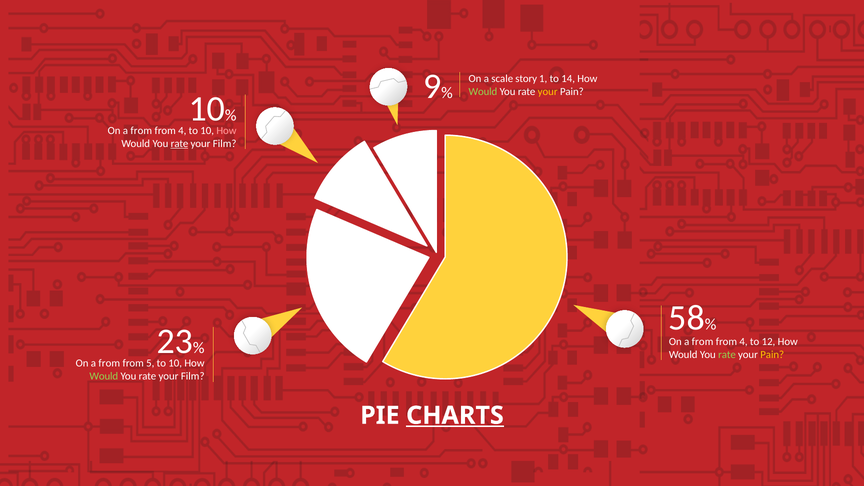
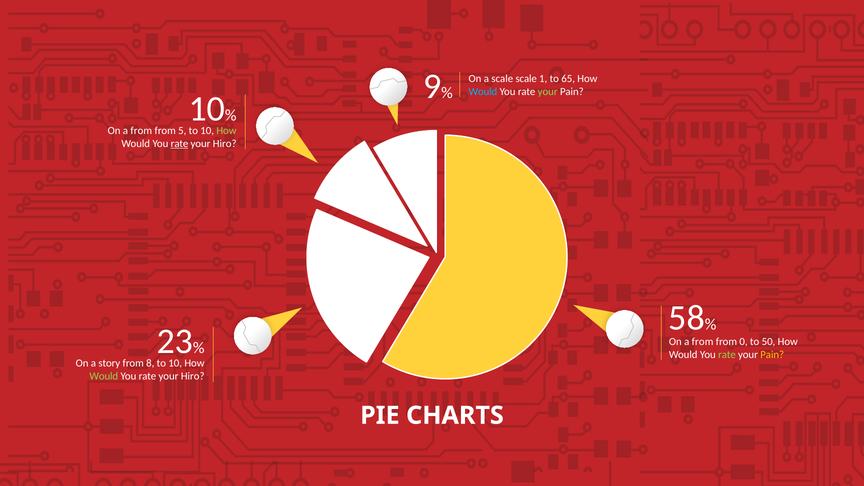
scale story: story -> scale
14: 14 -> 65
Would at (483, 92) colour: light green -> light blue
your at (548, 92) colour: yellow -> light green
4 at (182, 131): 4 -> 5
How at (226, 131) colour: pink -> light green
Film at (225, 143): Film -> Hiro
4 at (744, 342): 4 -> 0
12: 12 -> 50
from at (109, 363): from -> story
5: 5 -> 8
Film at (193, 376): Film -> Hiro
CHARTS underline: present -> none
